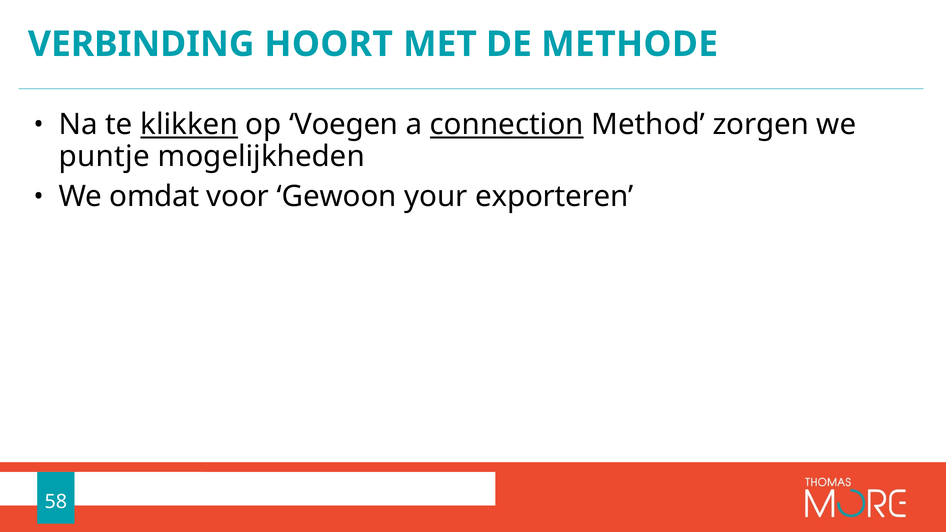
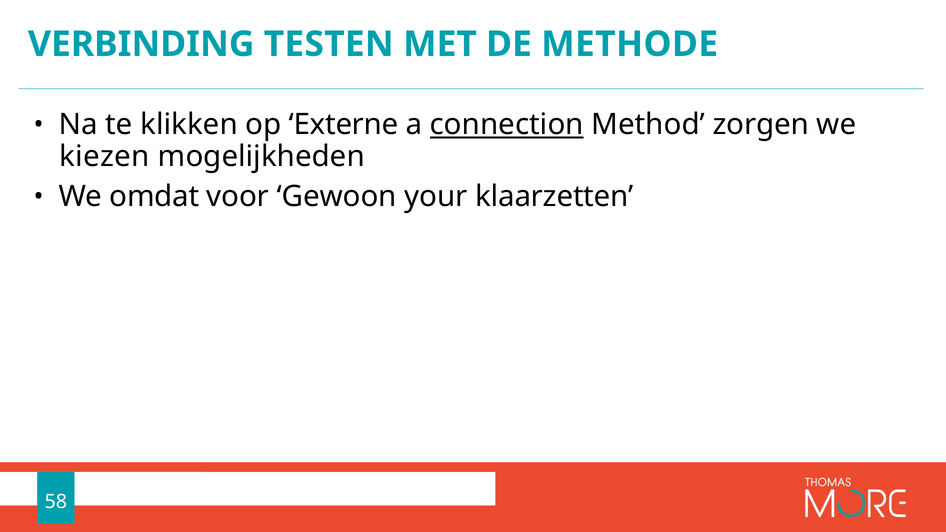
HOORT: HOORT -> TESTEN
klikken underline: present -> none
Voegen: Voegen -> Externe
puntje: puntje -> kiezen
exporteren: exporteren -> klaarzetten
